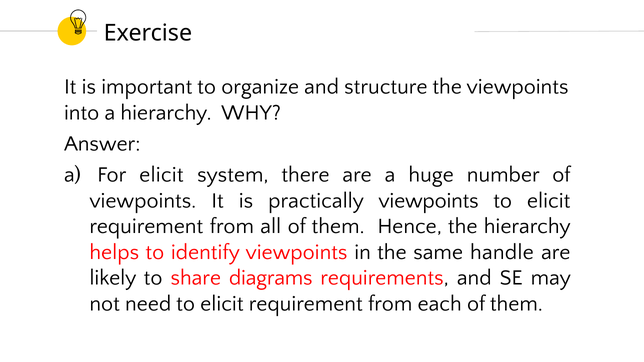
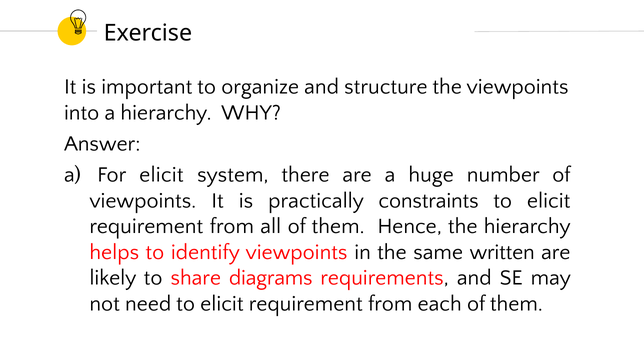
practically viewpoints: viewpoints -> constraints
handle: handle -> written
